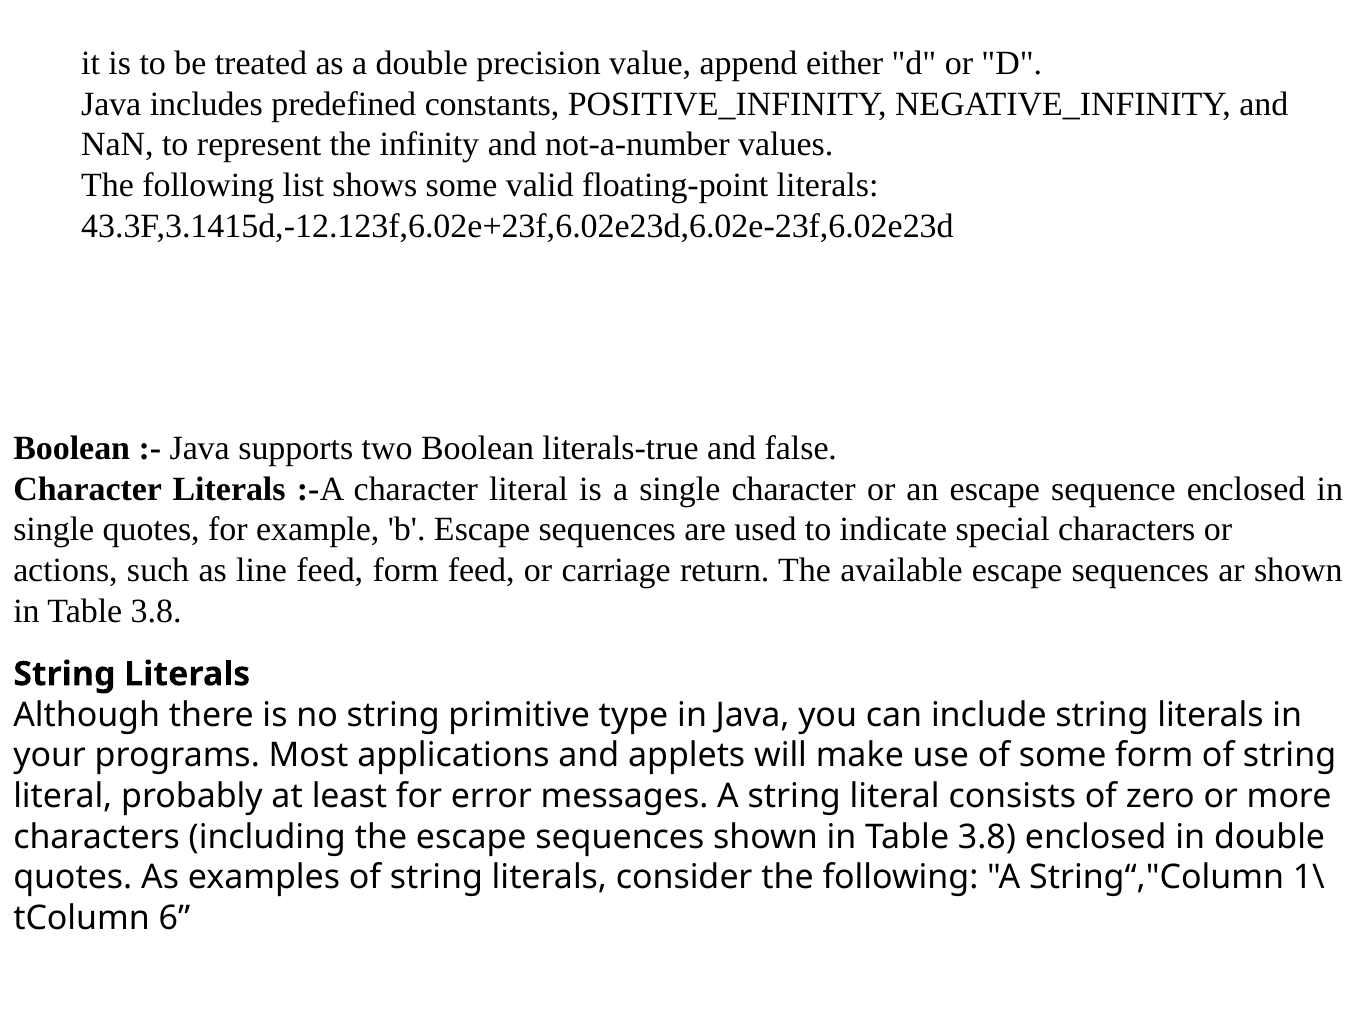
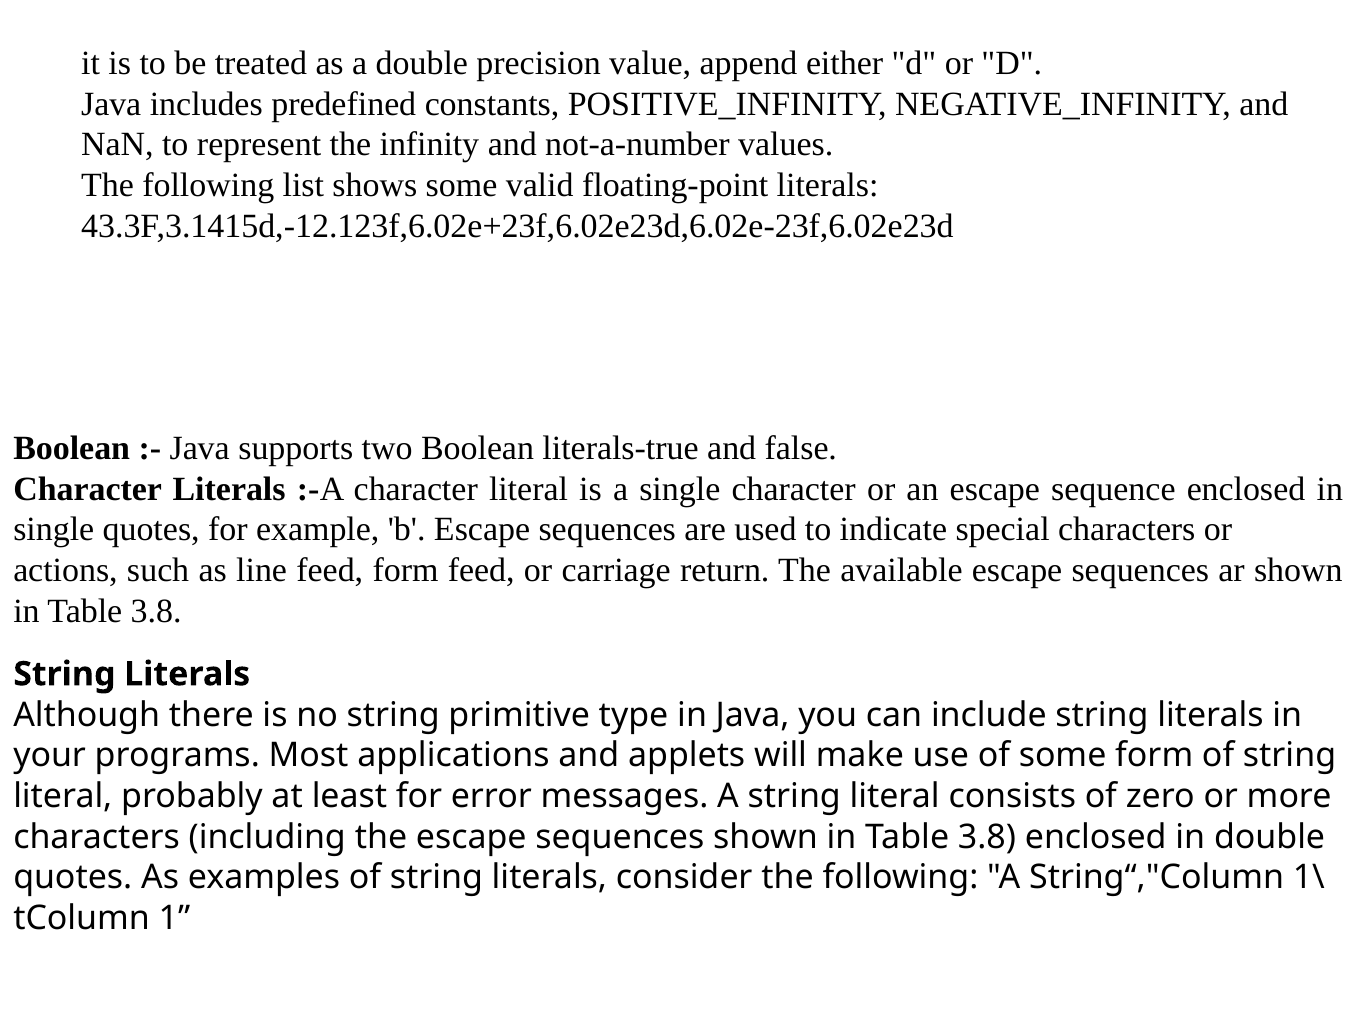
6: 6 -> 1
